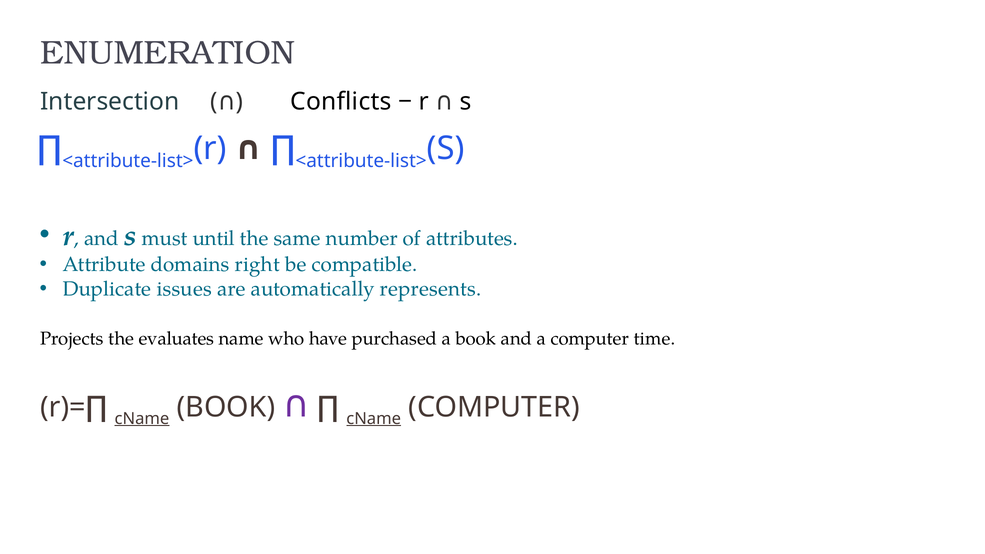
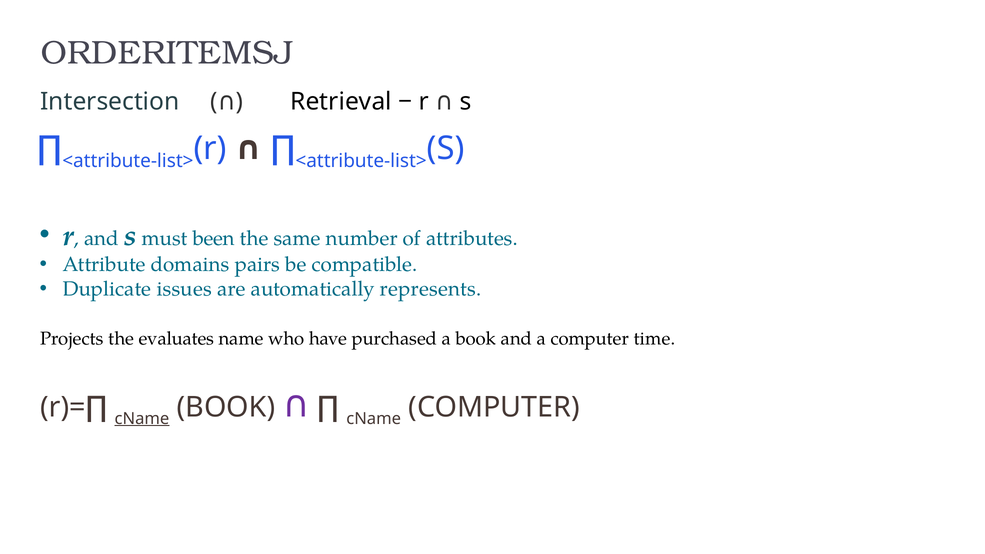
ENUMERATION: ENUMERATION -> ORDERITEMSJ
Conflicts: Conflicts -> Retrieval
until: until -> been
right: right -> pairs
cName at (374, 419) underline: present -> none
